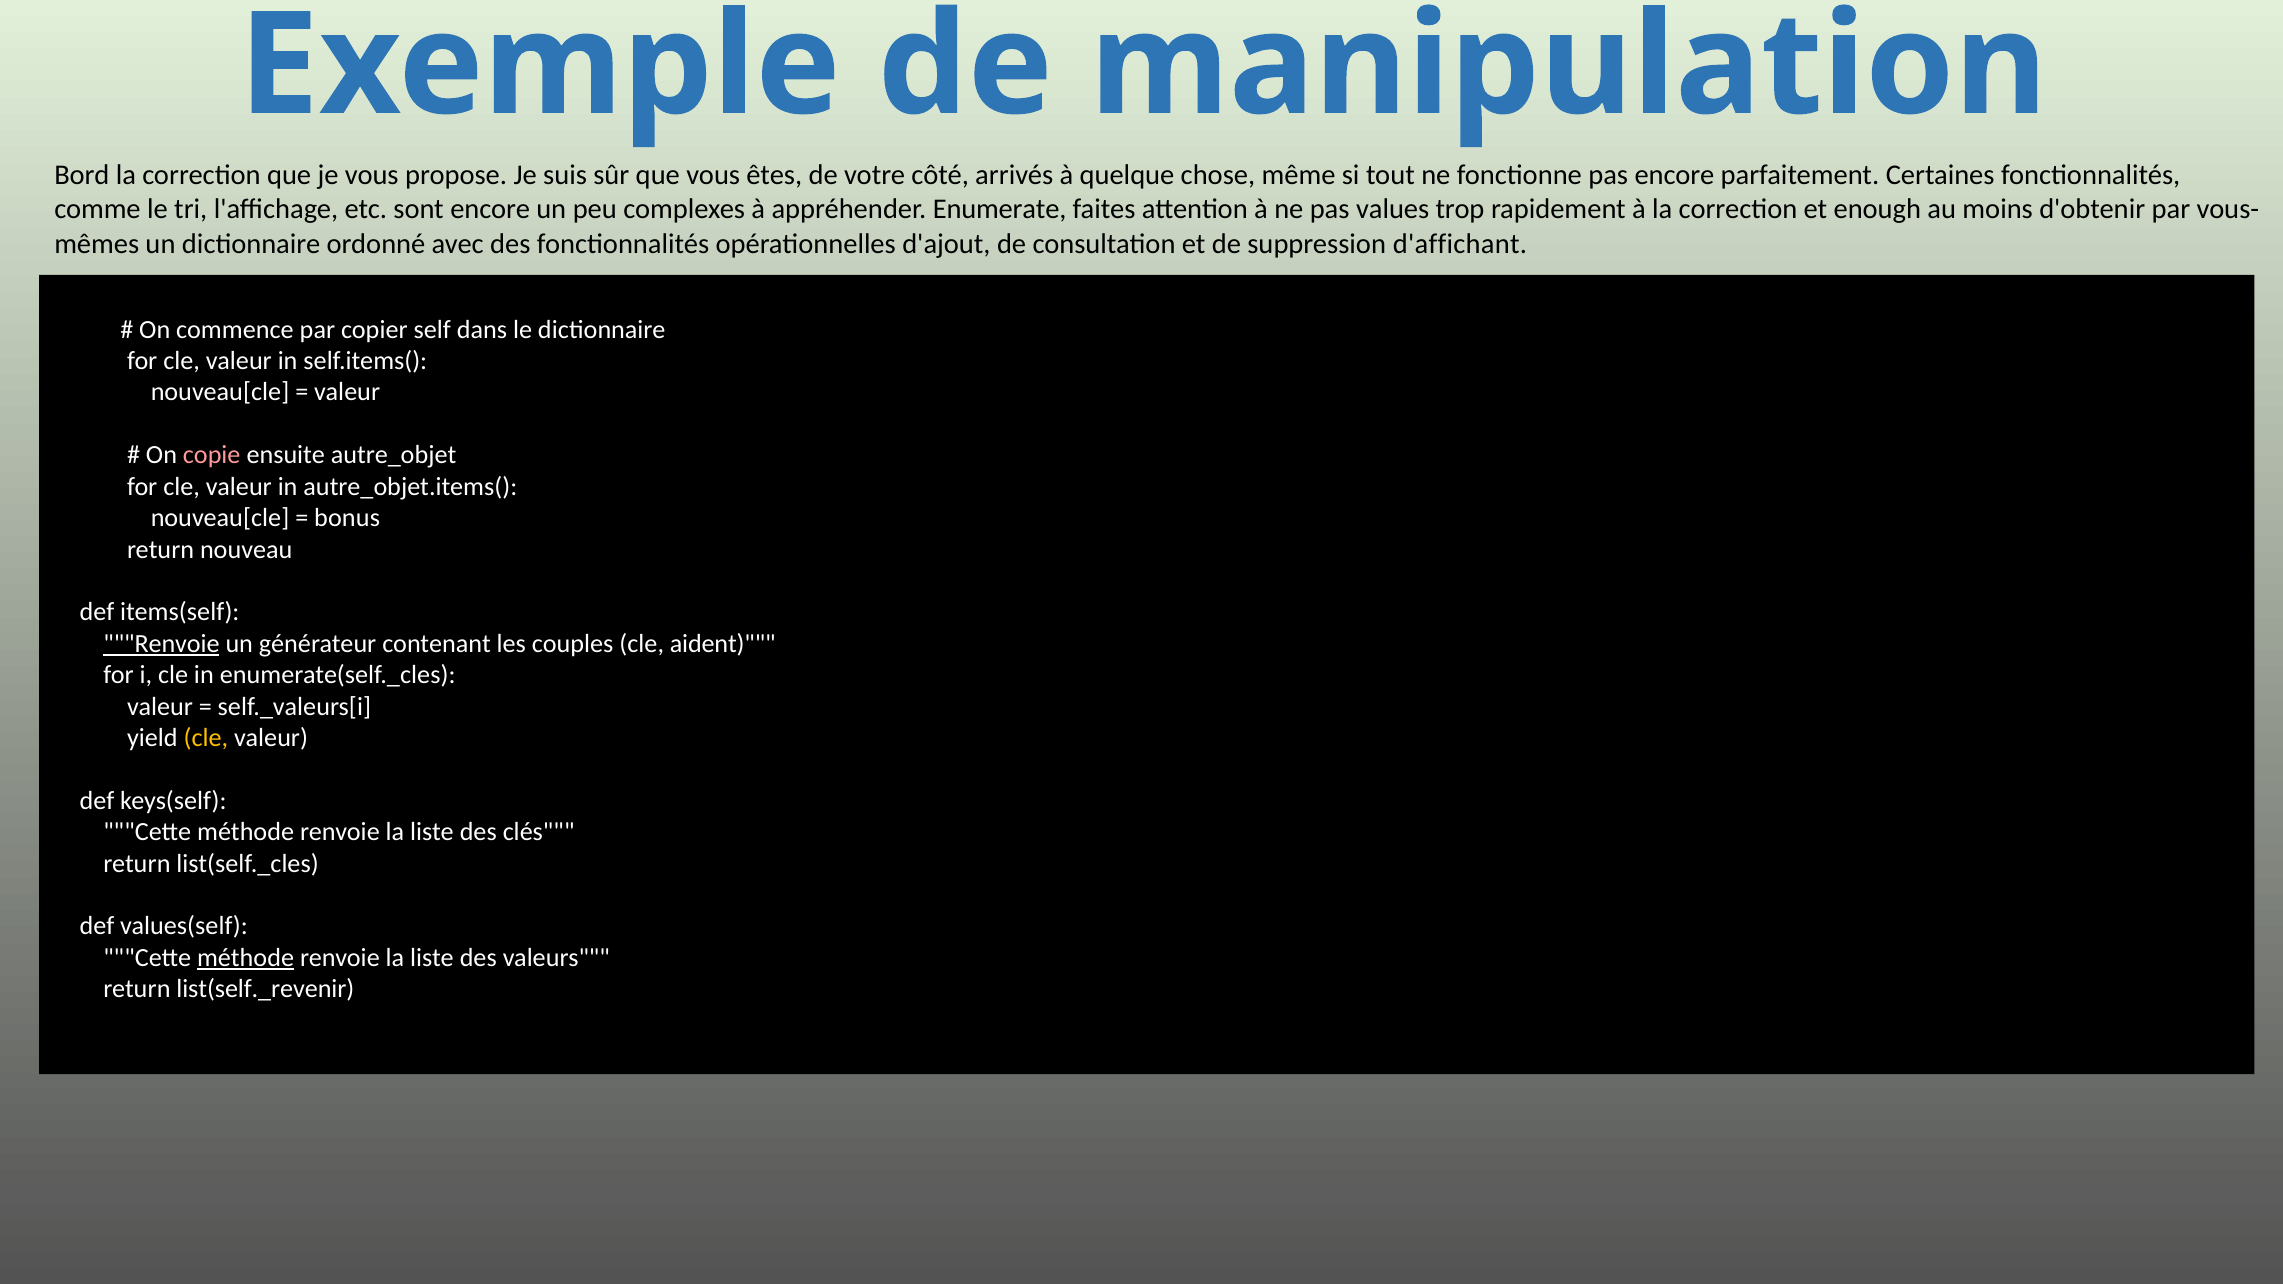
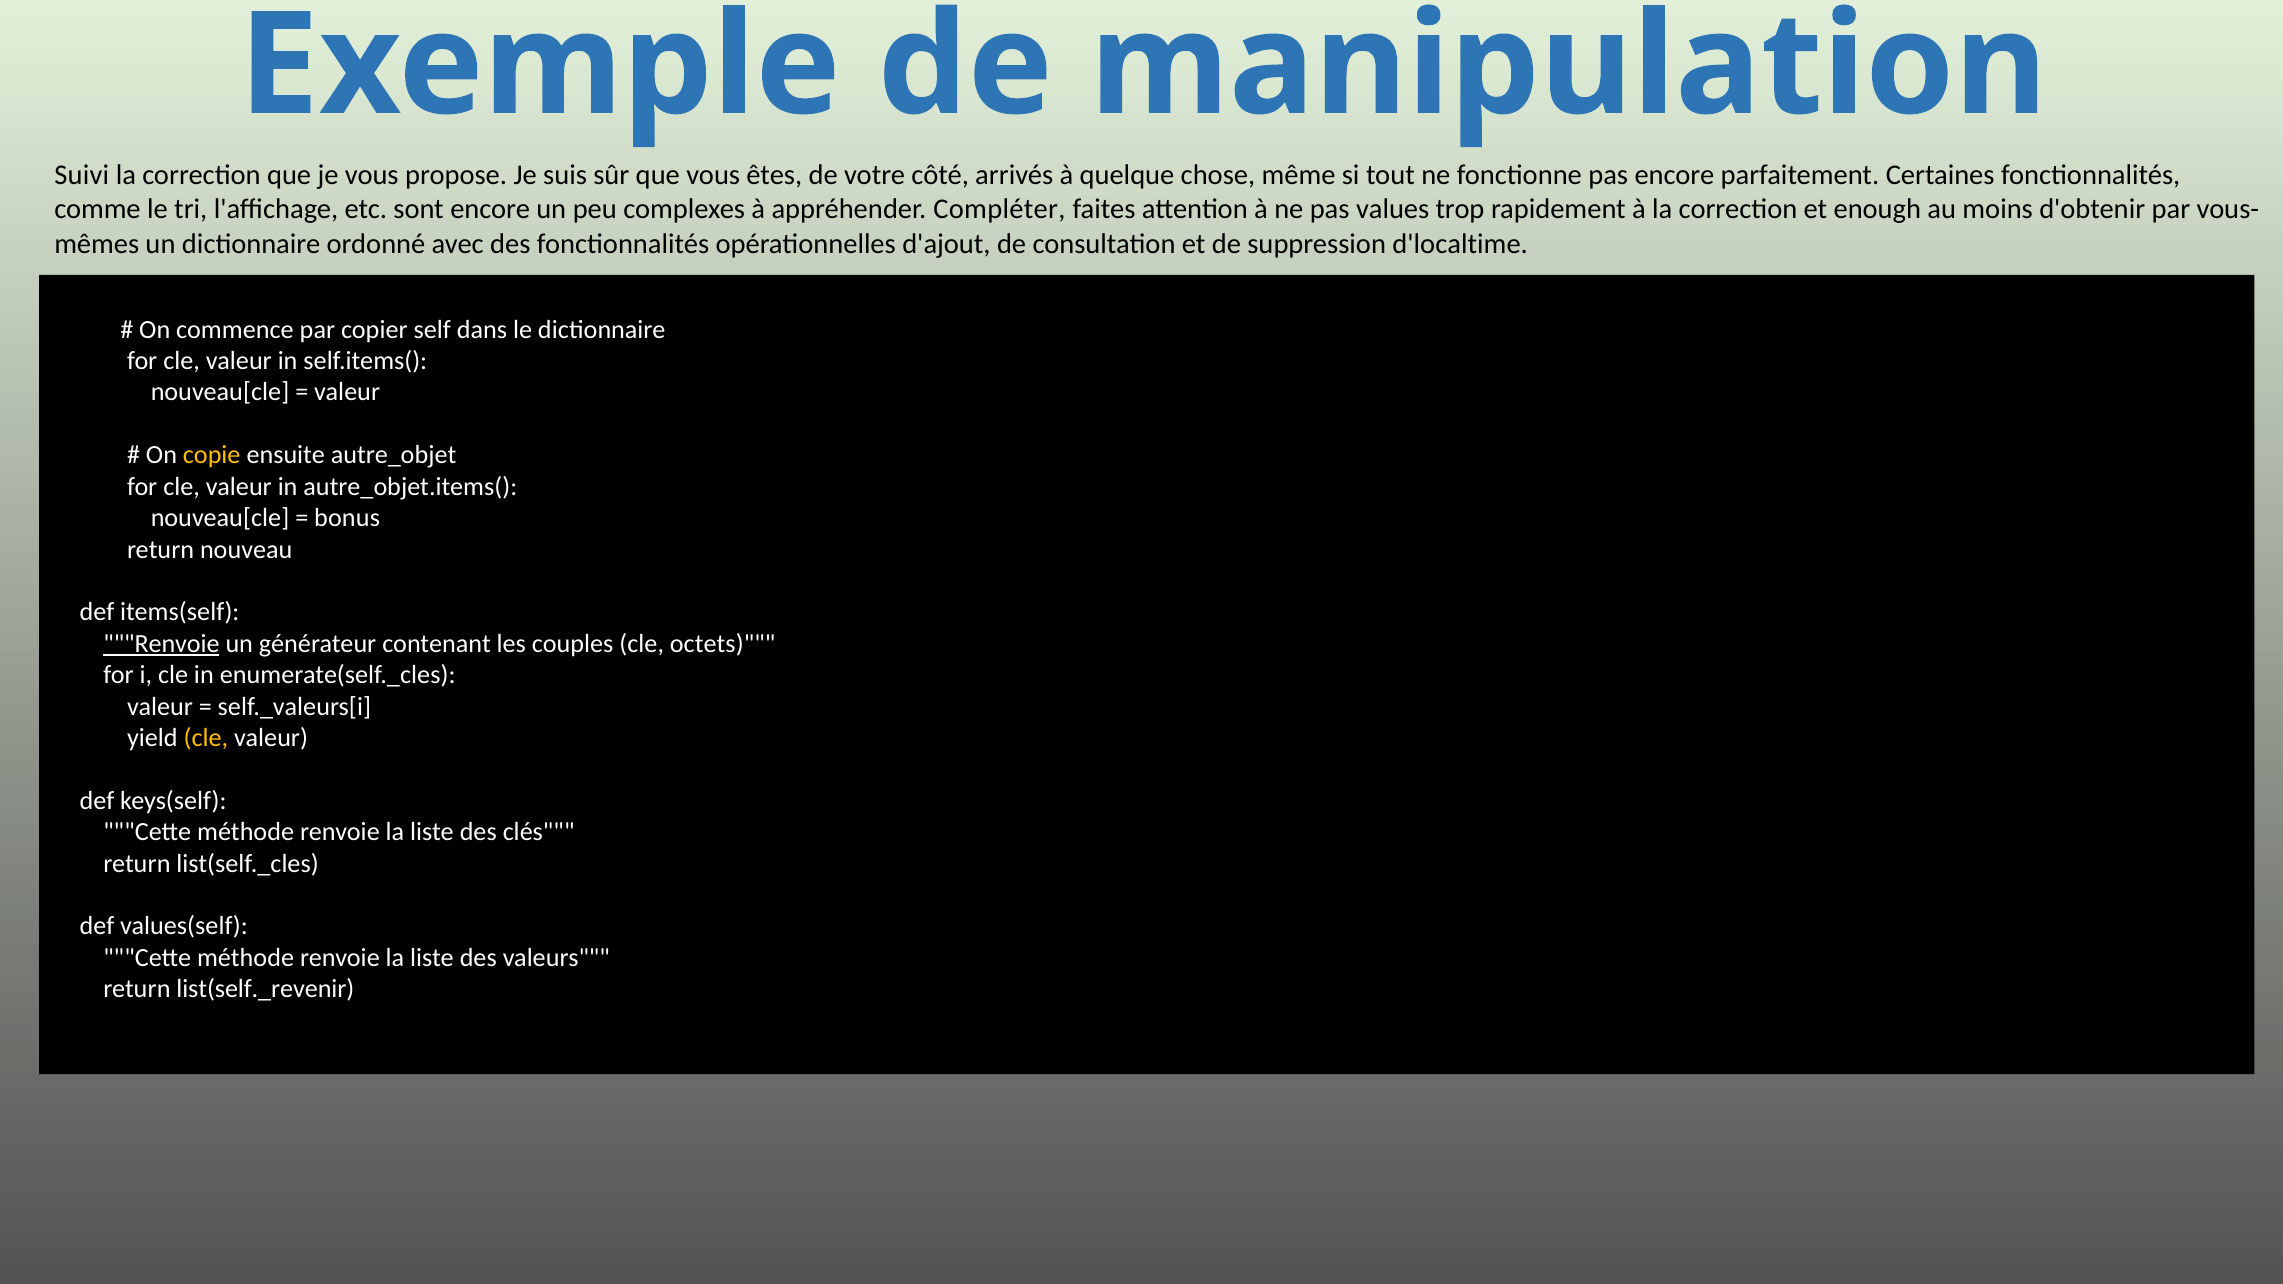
Bord: Bord -> Suivi
Enumerate: Enumerate -> Compléter
d'affichant: d'affichant -> d'localtime
copie colour: pink -> yellow
aident: aident -> octets
méthode at (246, 958) underline: present -> none
